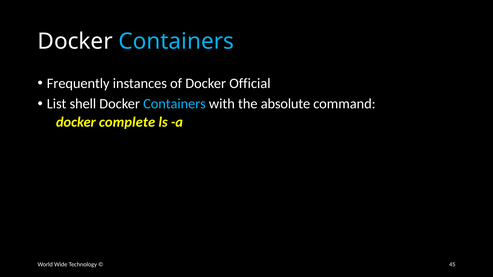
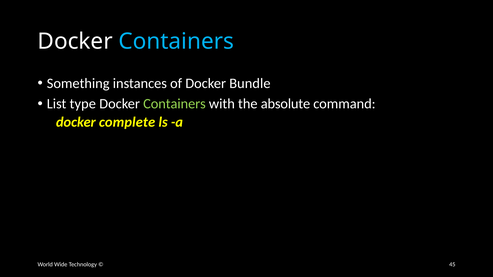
Frequently: Frequently -> Something
Official: Official -> Bundle
shell: shell -> type
Containers at (174, 104) colour: light blue -> light green
